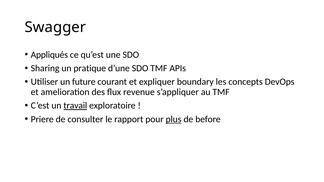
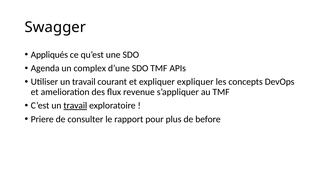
Sharing: Sharing -> Agenda
pratique: pratique -> complex
Utiliser un future: future -> travail
expliquer boundary: boundary -> expliquer
plus underline: present -> none
